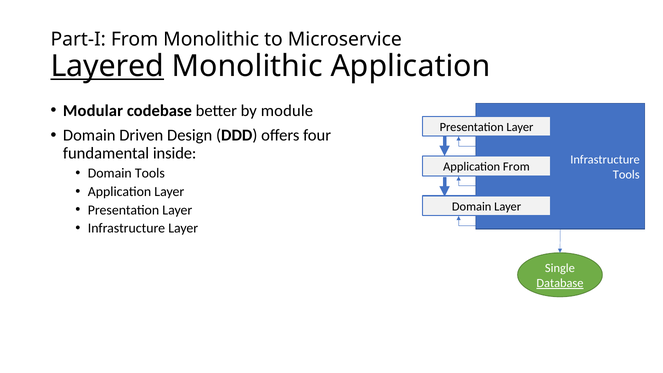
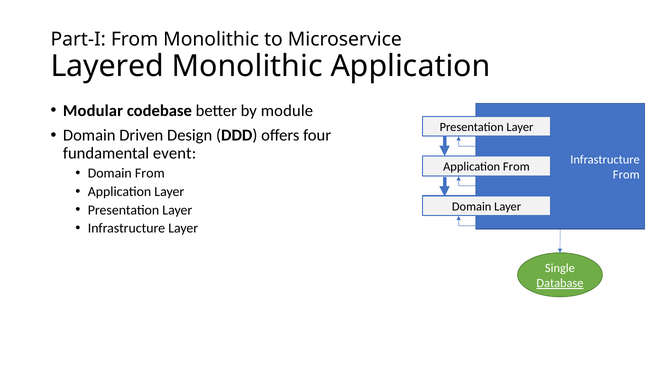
Layered underline: present -> none
inside: inside -> event
Domain Tools: Tools -> From
Tools at (626, 174): Tools -> From
